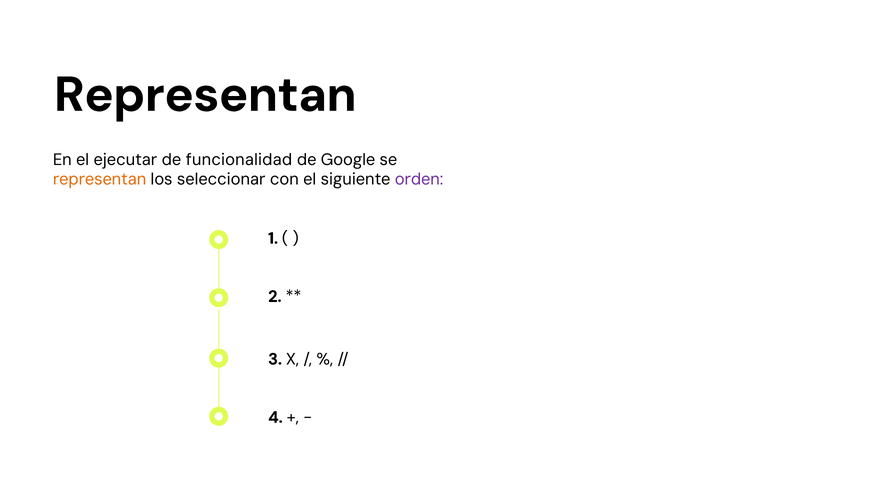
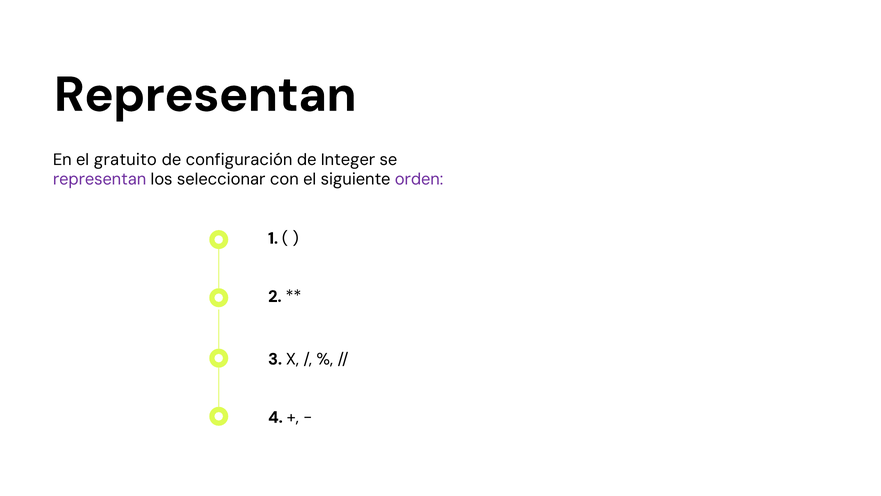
ejecutar: ejecutar -> gratuito
funcionalidad: funcionalidad -> configuración
Google: Google -> Integer
representan at (100, 179) colour: orange -> purple
